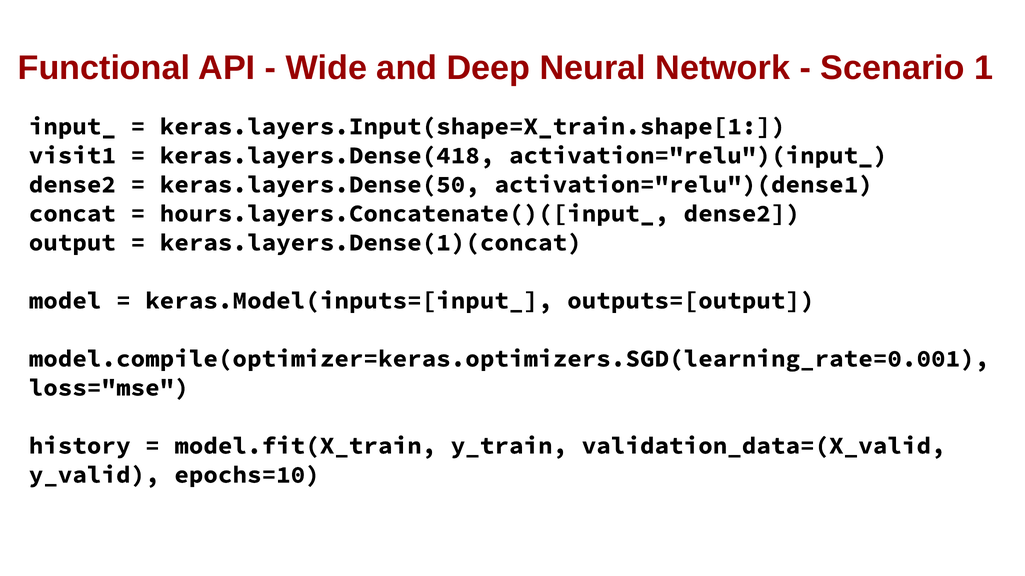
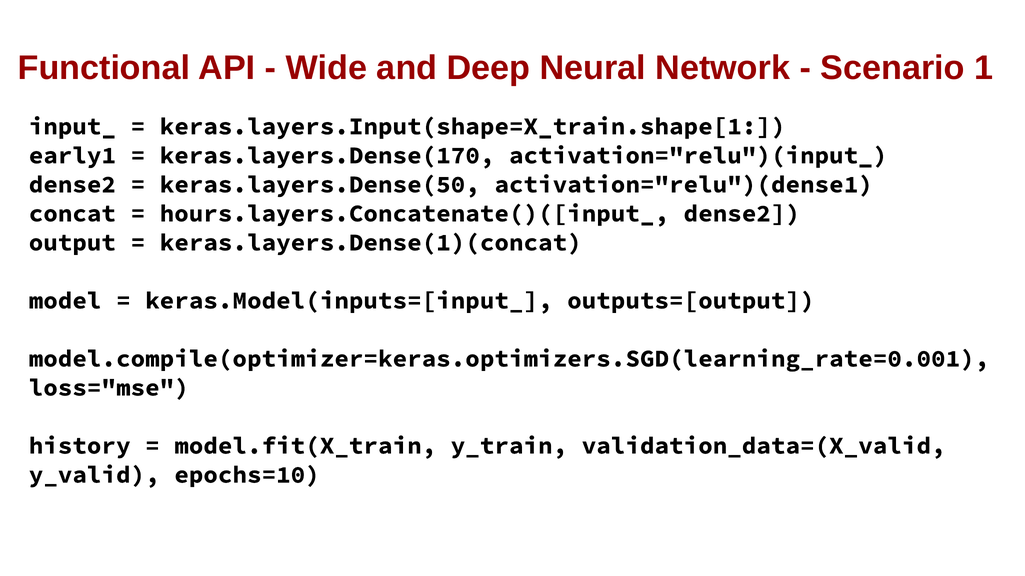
visit1: visit1 -> early1
keras.layers.Dense(418: keras.layers.Dense(418 -> keras.layers.Dense(170
